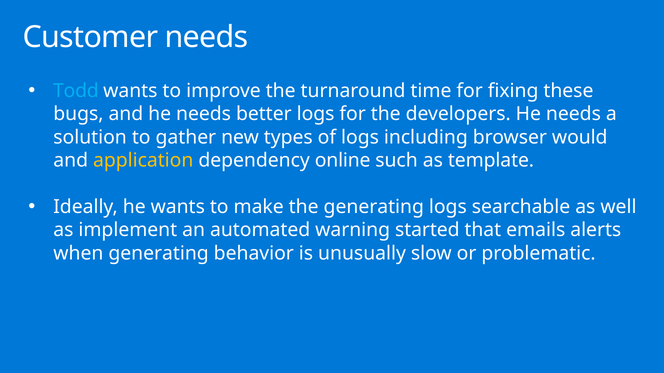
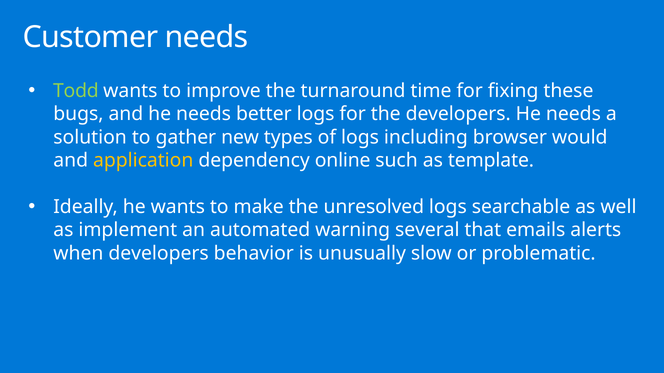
Todd colour: light blue -> light green
the generating: generating -> unresolved
started: started -> several
when generating: generating -> developers
